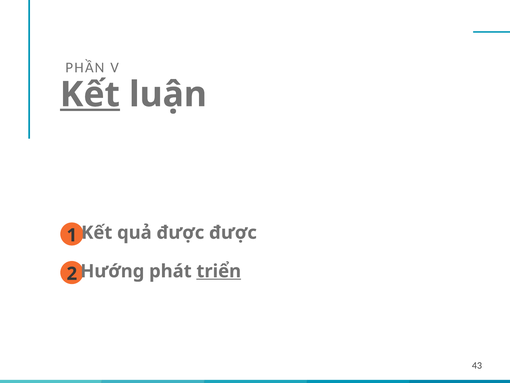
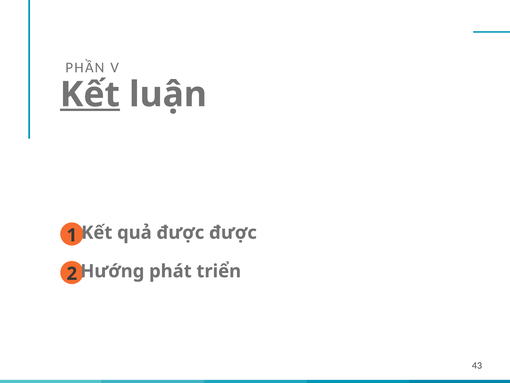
triển underline: present -> none
